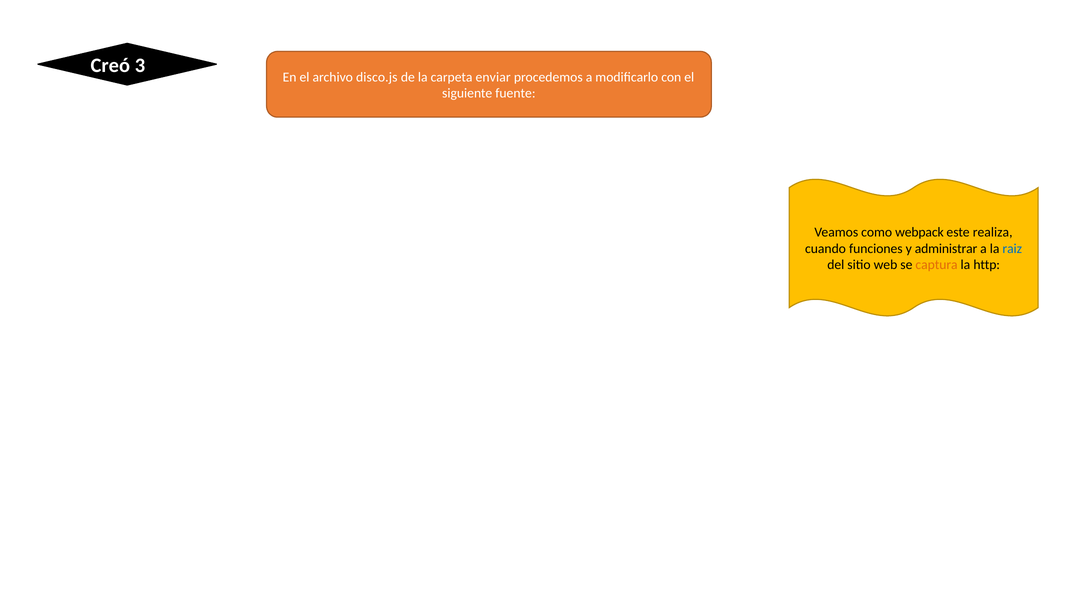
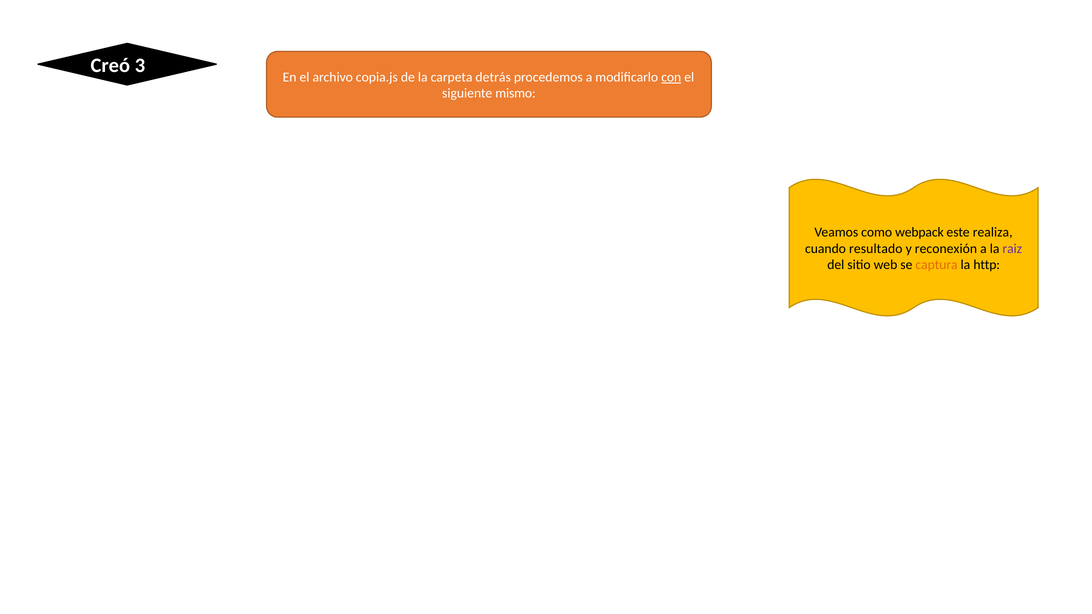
disco.js: disco.js -> copia.js
enviar: enviar -> detrás
con underline: none -> present
fuente: fuente -> mismo
funciones: funciones -> resultado
administrar: administrar -> reconexión
raiz colour: blue -> purple
